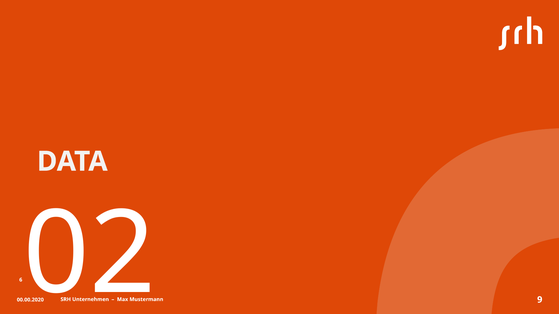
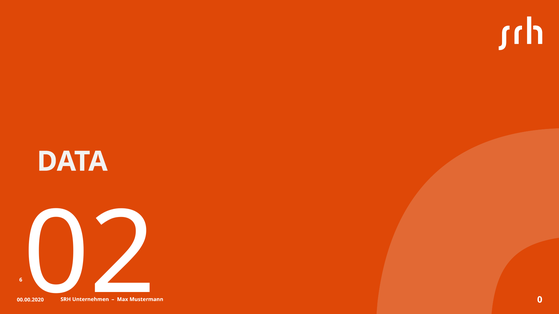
9: 9 -> 0
